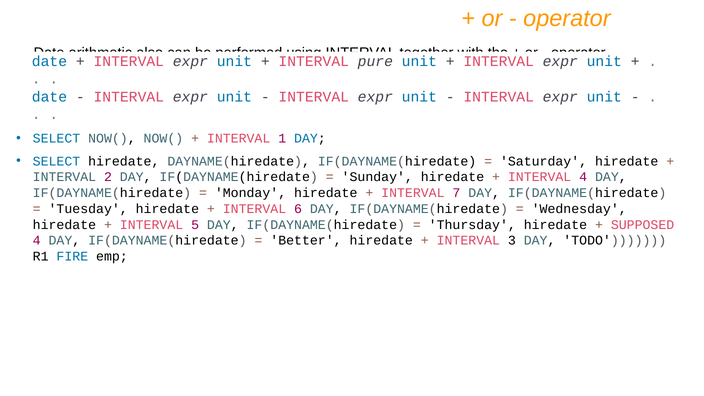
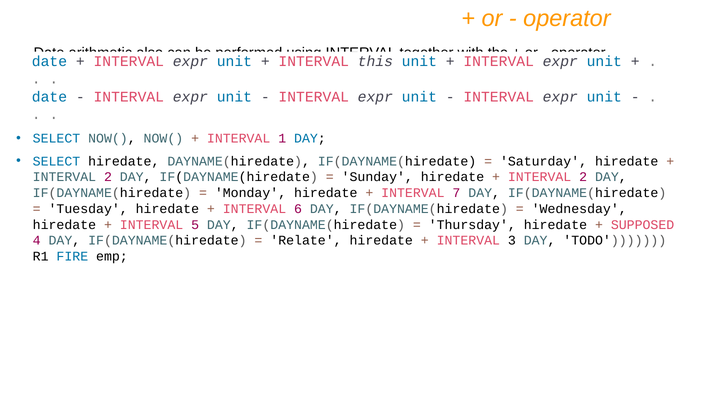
pure: pure -> this
4 at (583, 177): 4 -> 2
Better: Better -> Relate
